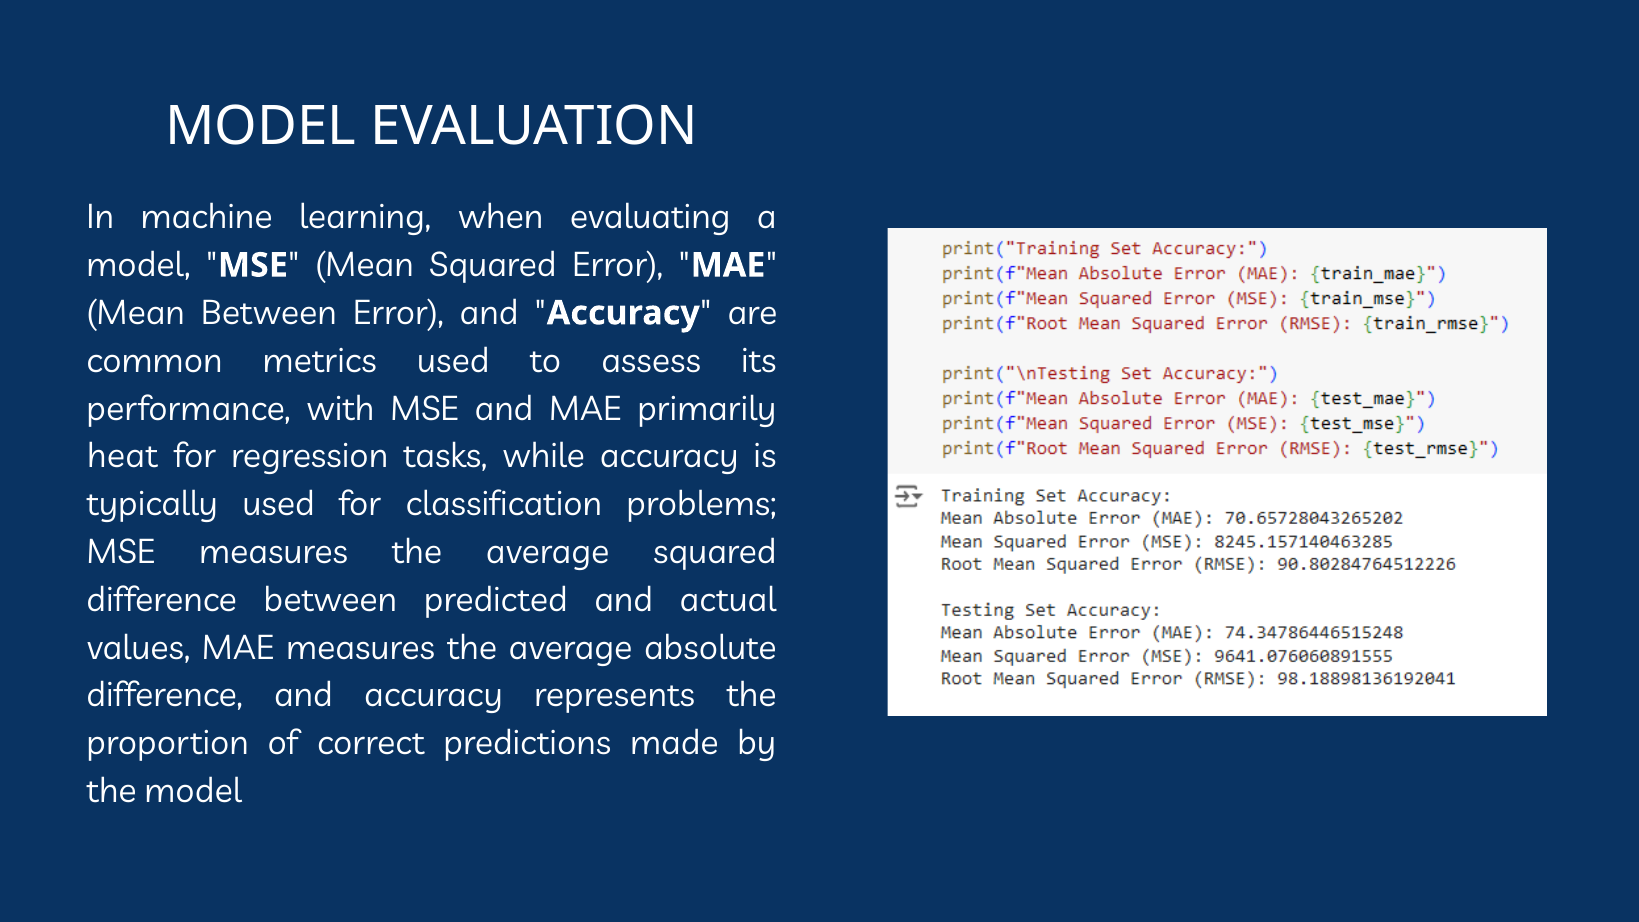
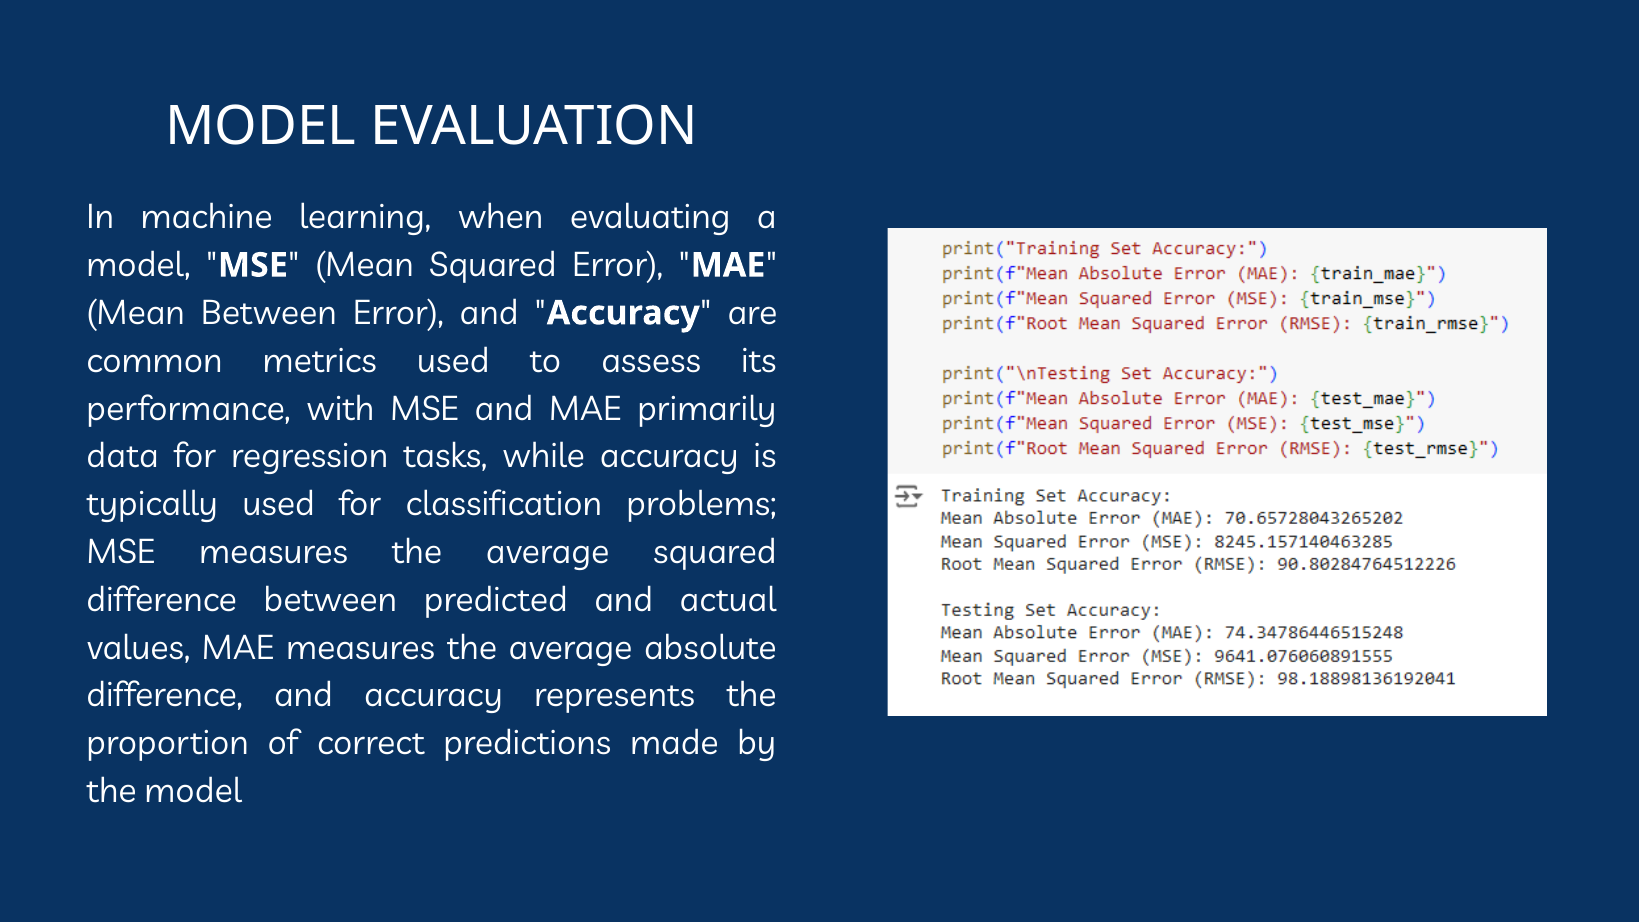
heat: heat -> data
